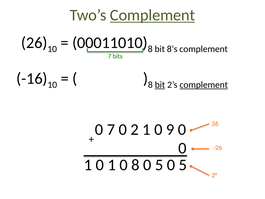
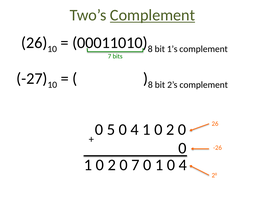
8’s: 8’s -> 1’s
-16: -16 -> -27
bit at (160, 85) underline: present -> none
complement at (204, 85) underline: present -> none
0 7: 7 -> 5
2 at (135, 129): 2 -> 4
9 at (170, 129): 9 -> 2
1 at (112, 165): 1 -> 2
0 8: 8 -> 7
5 at (159, 165): 5 -> 1
5 at (183, 165): 5 -> 4
